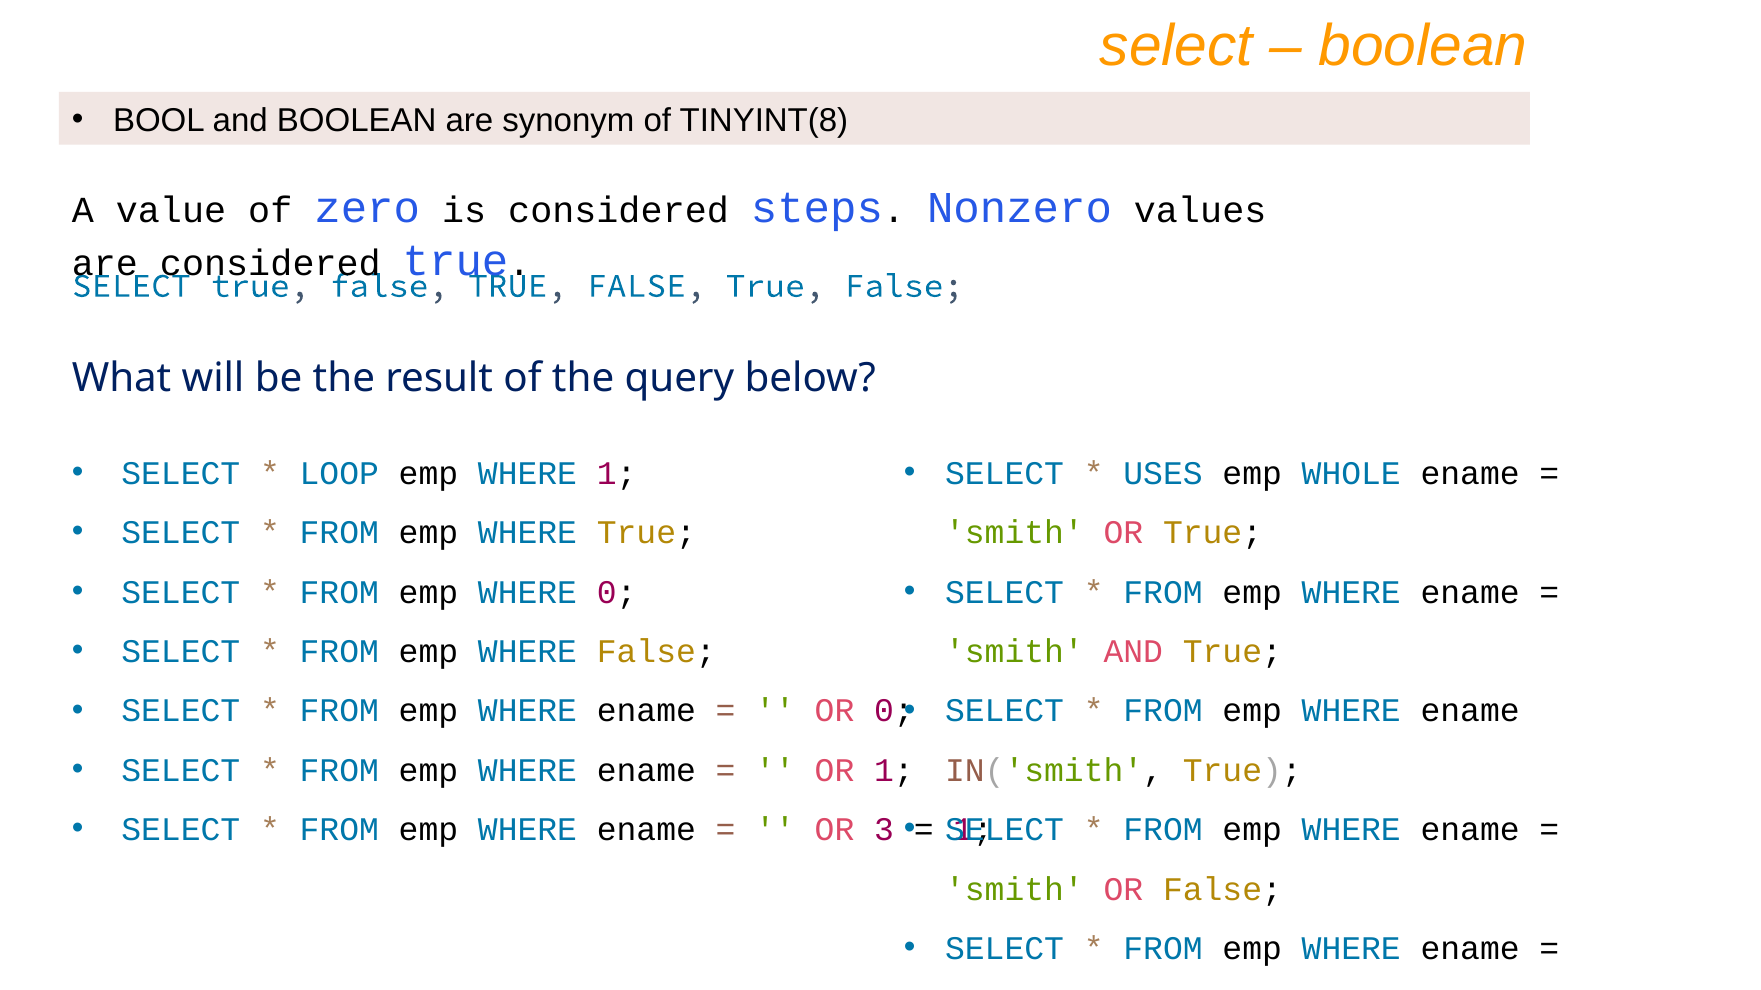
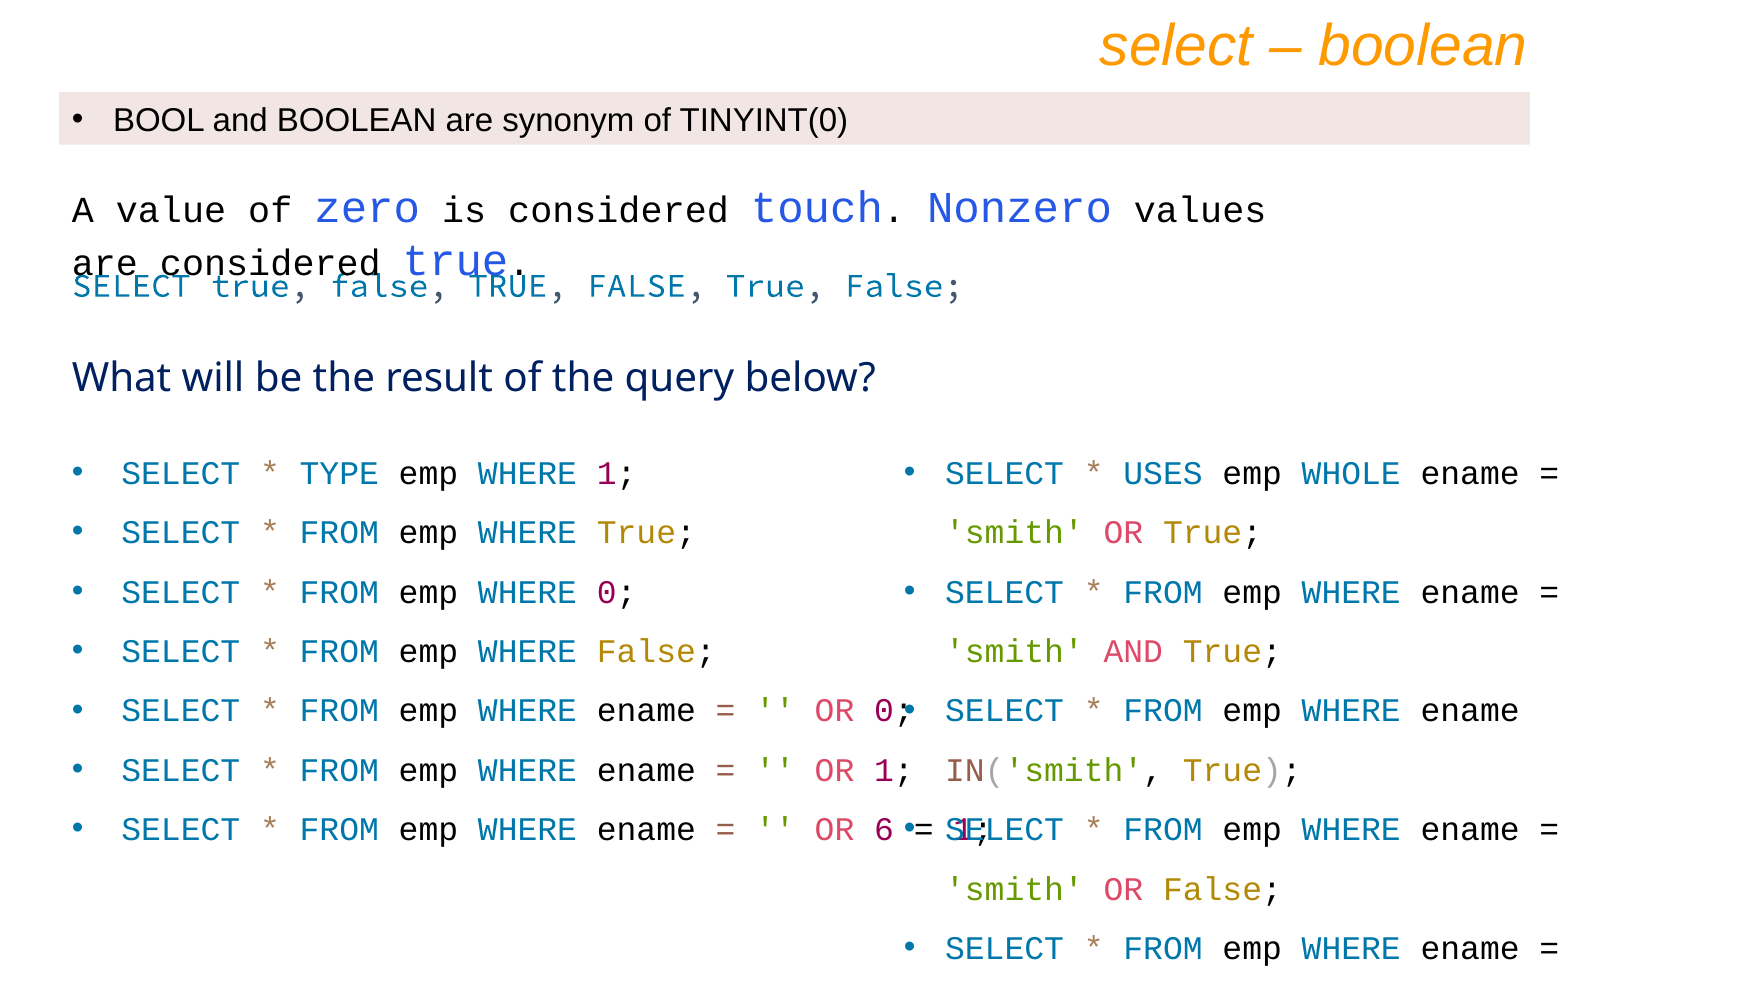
TINYINT(8: TINYINT(8 -> TINYINT(0
steps: steps -> touch
LOOP: LOOP -> TYPE
3: 3 -> 6
